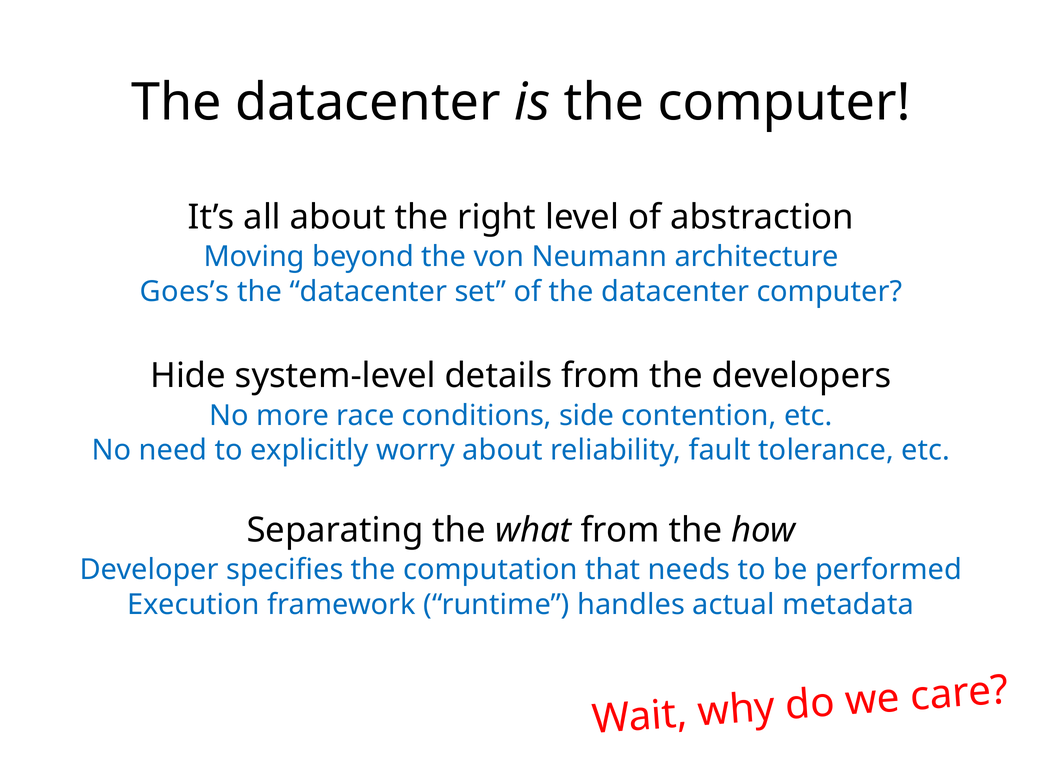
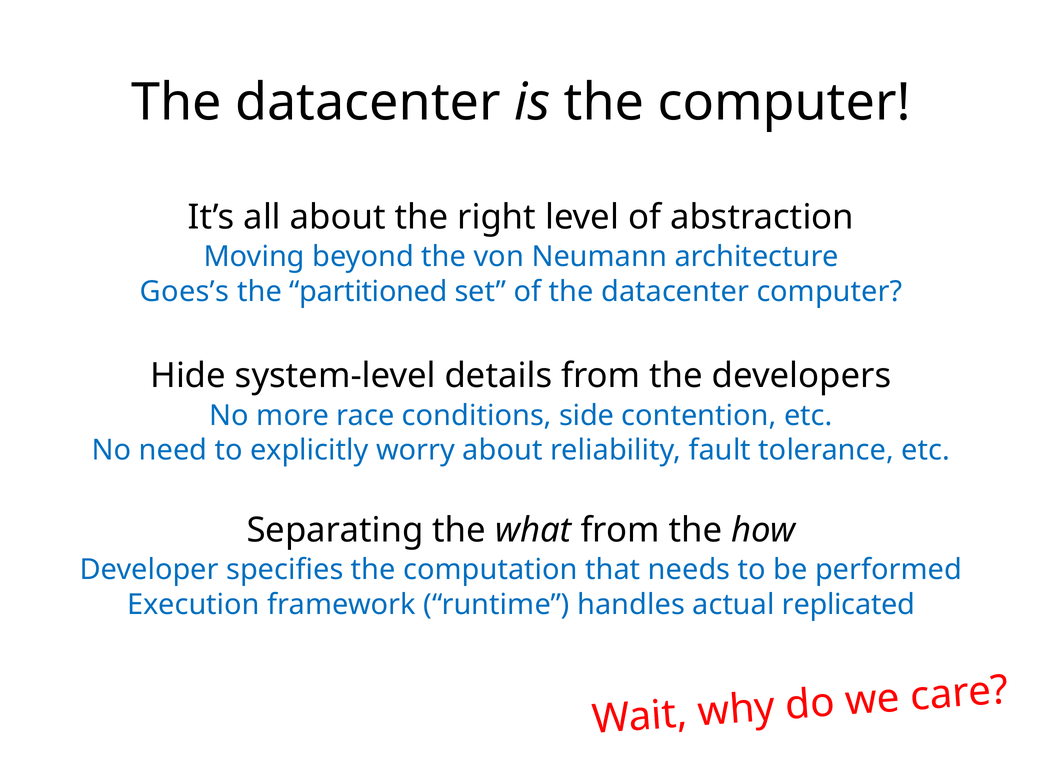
datacenter at (368, 292): datacenter -> partitioned
metadata: metadata -> replicated
